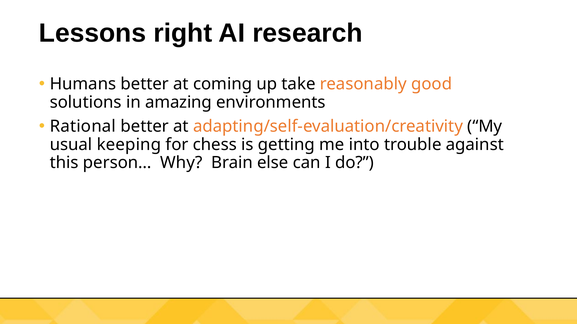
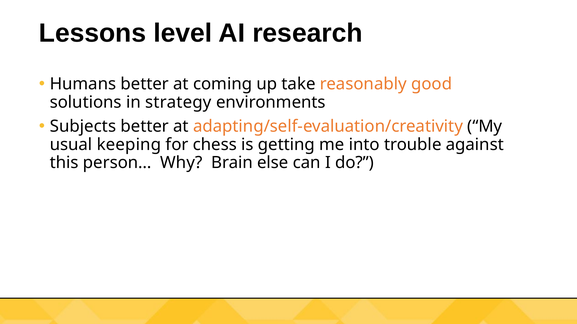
right: right -> level
amazing: amazing -> strategy
Rational: Rational -> Subjects
